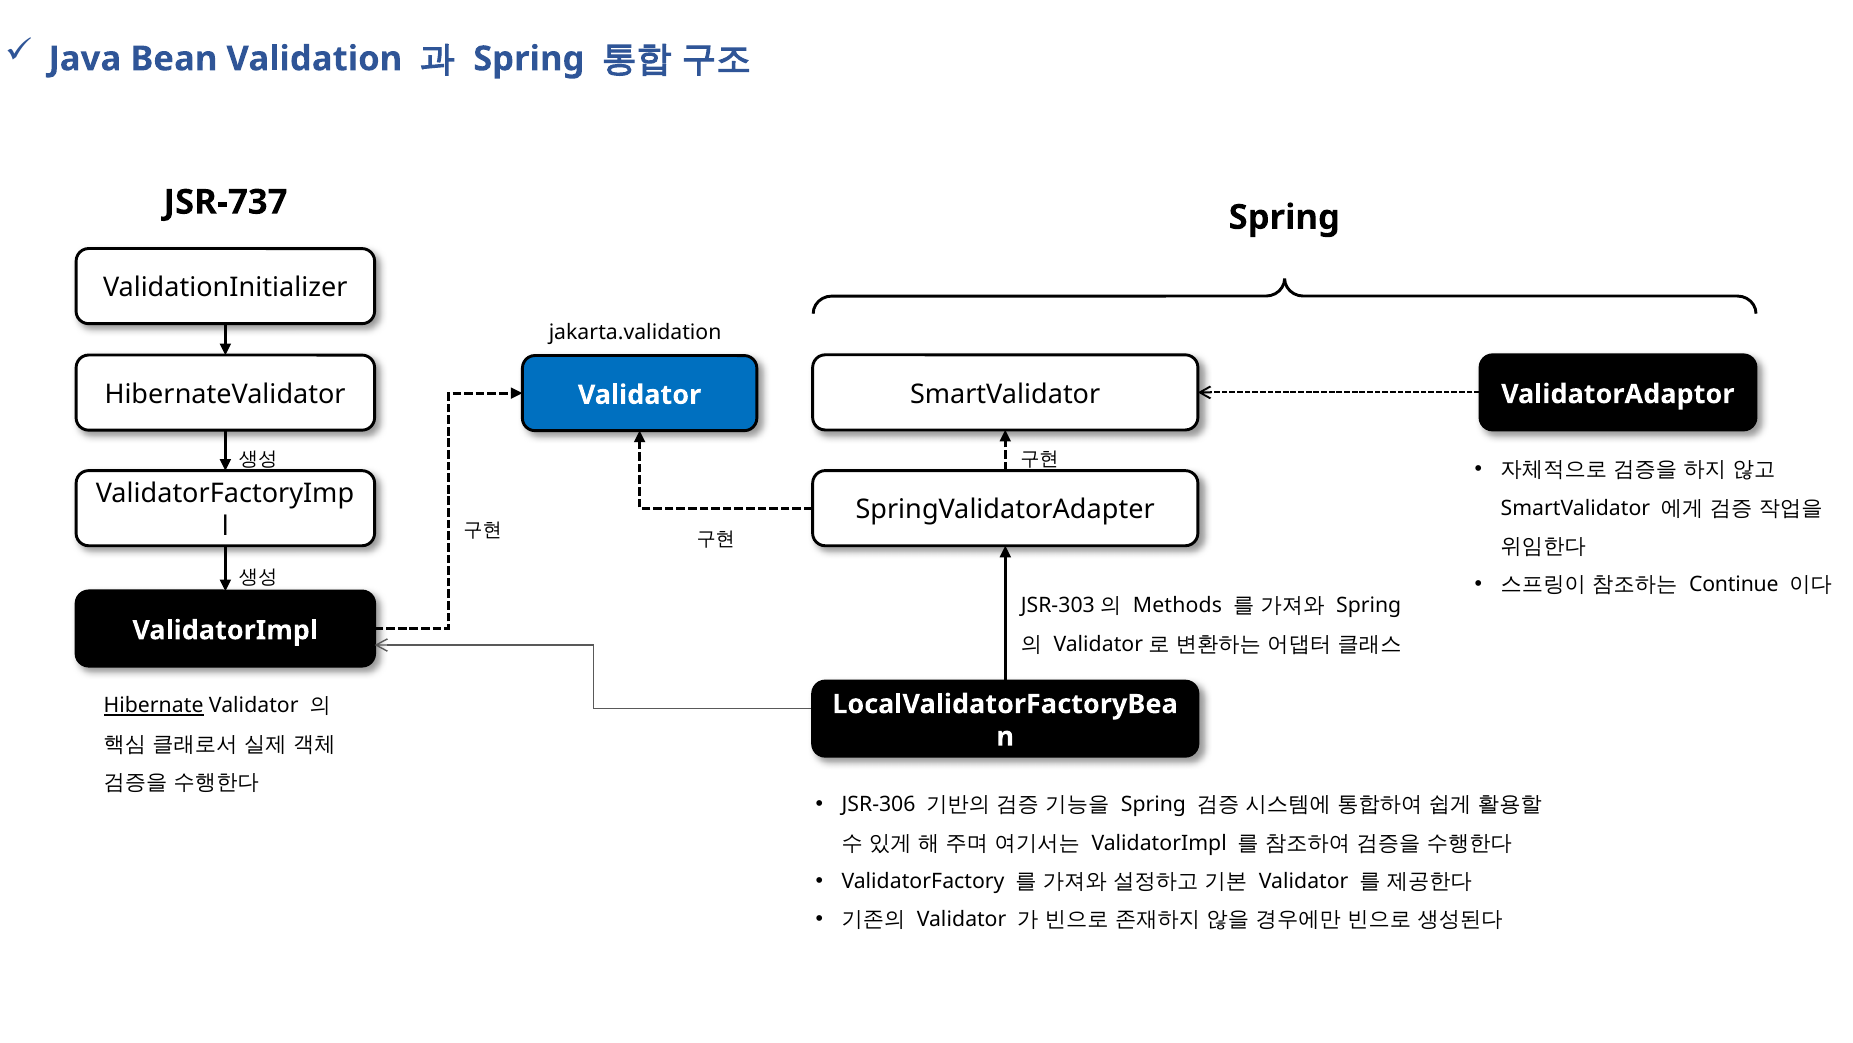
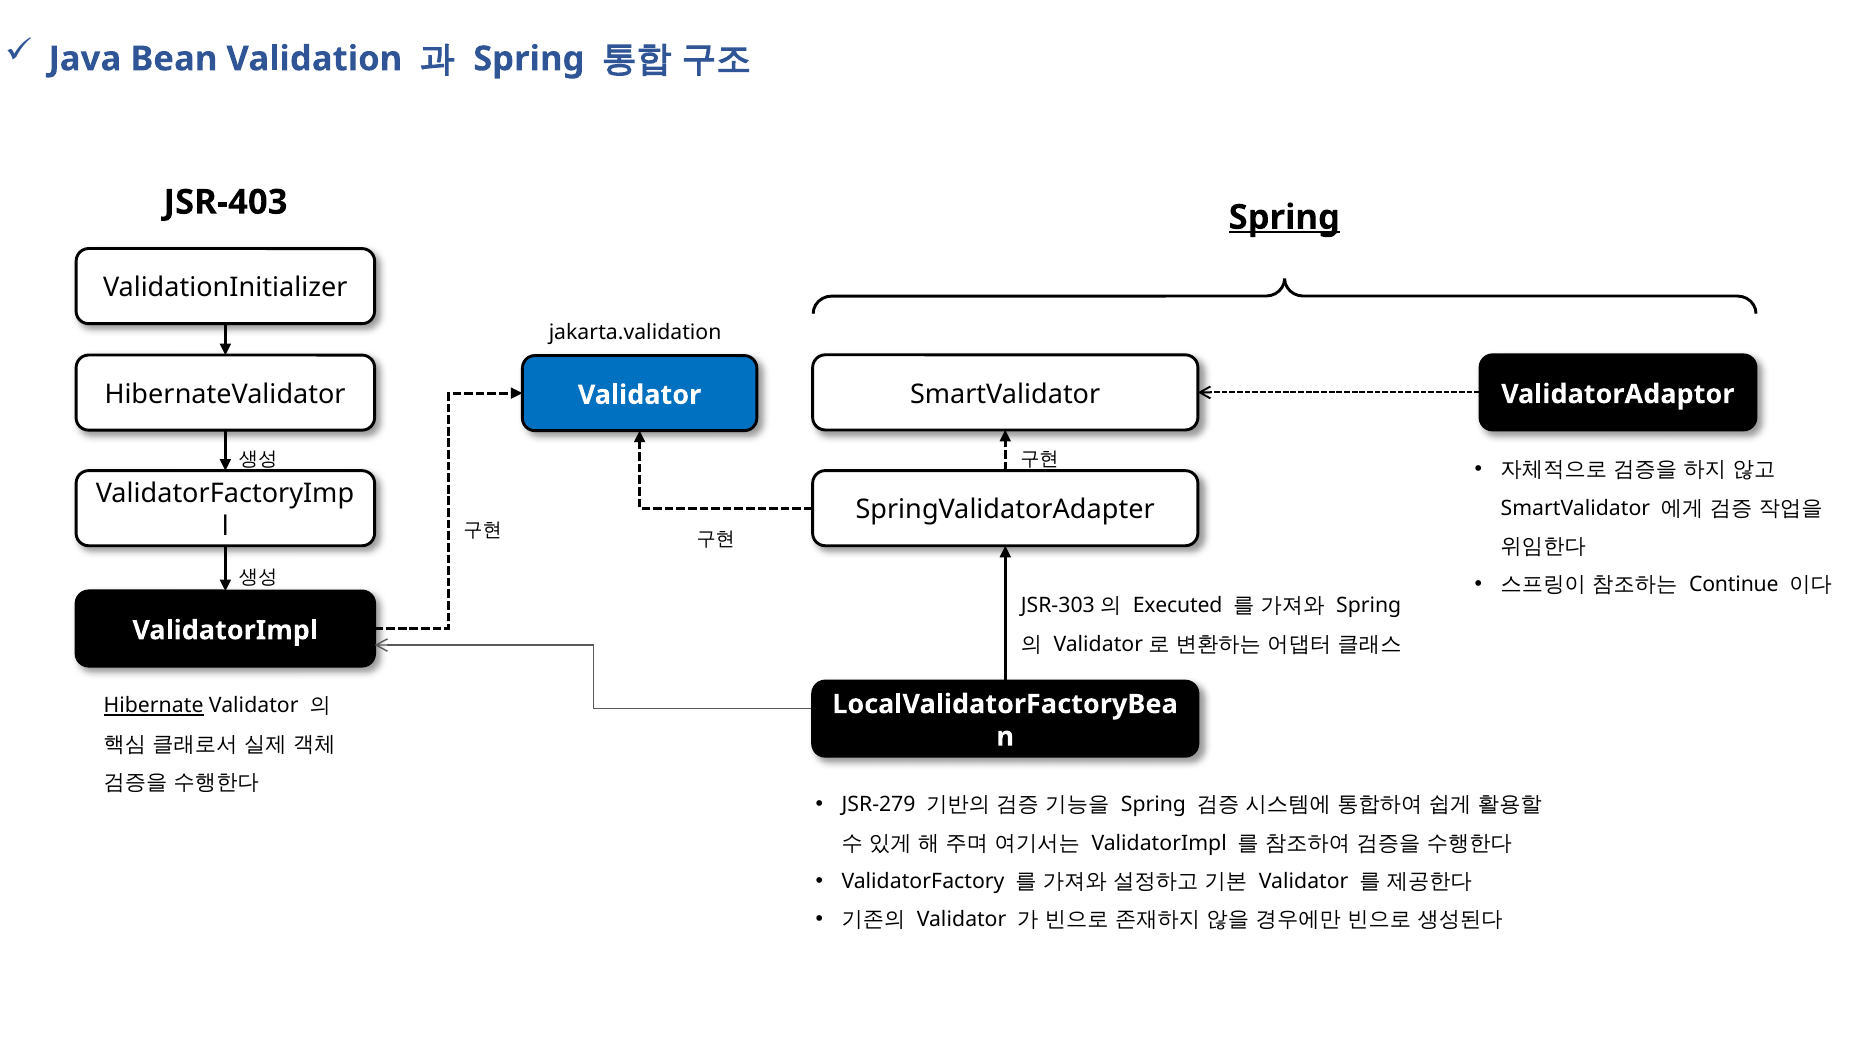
JSR-737: JSR-737 -> JSR-403
Spring at (1284, 217) underline: none -> present
Methods: Methods -> Executed
JSR-306: JSR-306 -> JSR-279
